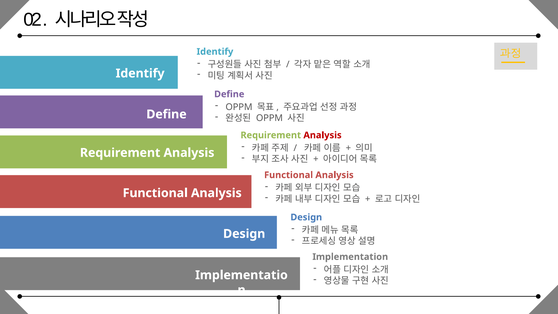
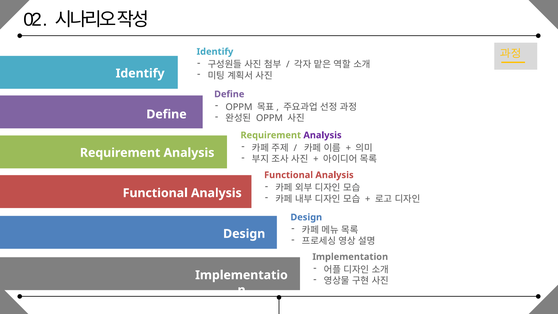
Analysis at (323, 135) colour: red -> purple
